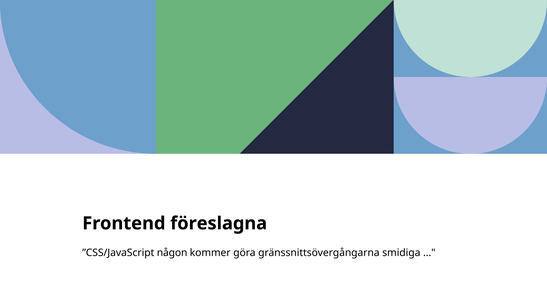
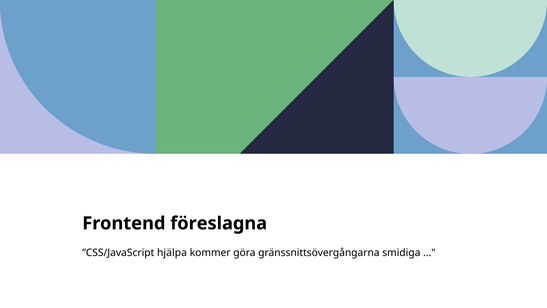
någon: någon -> hjälpa
